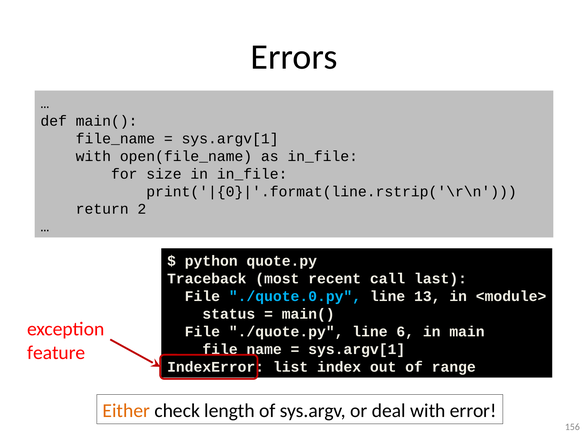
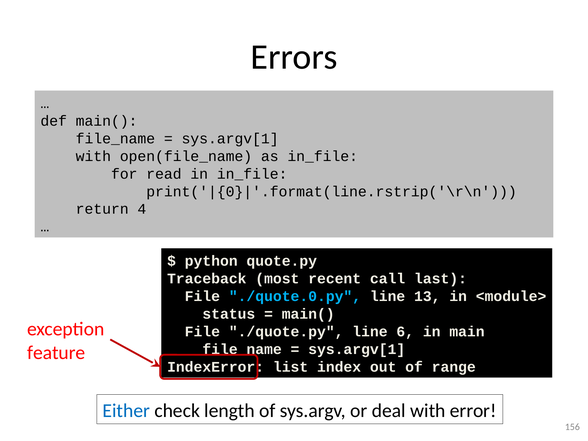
size: size -> read
2: 2 -> 4
Either colour: orange -> blue
